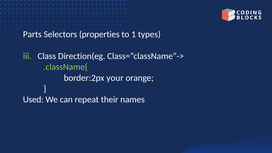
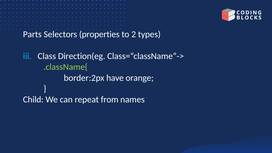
1: 1 -> 2
iii colour: light green -> light blue
your: your -> have
Used: Used -> Child
their: their -> from
